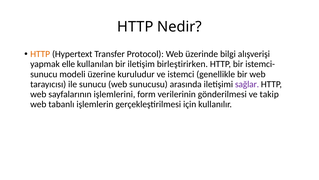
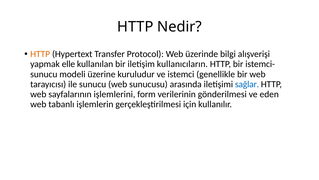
birleştirirken: birleştirirken -> kullanıcıların
sağlar colour: purple -> blue
takip: takip -> eden
